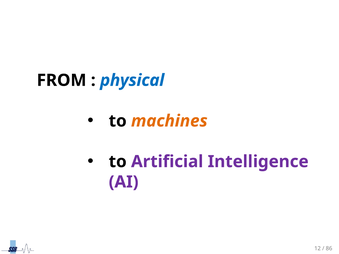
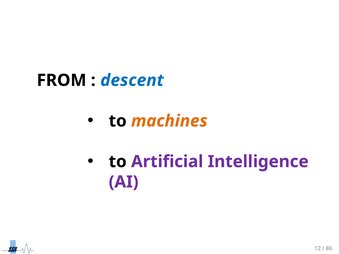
physical: physical -> descent
